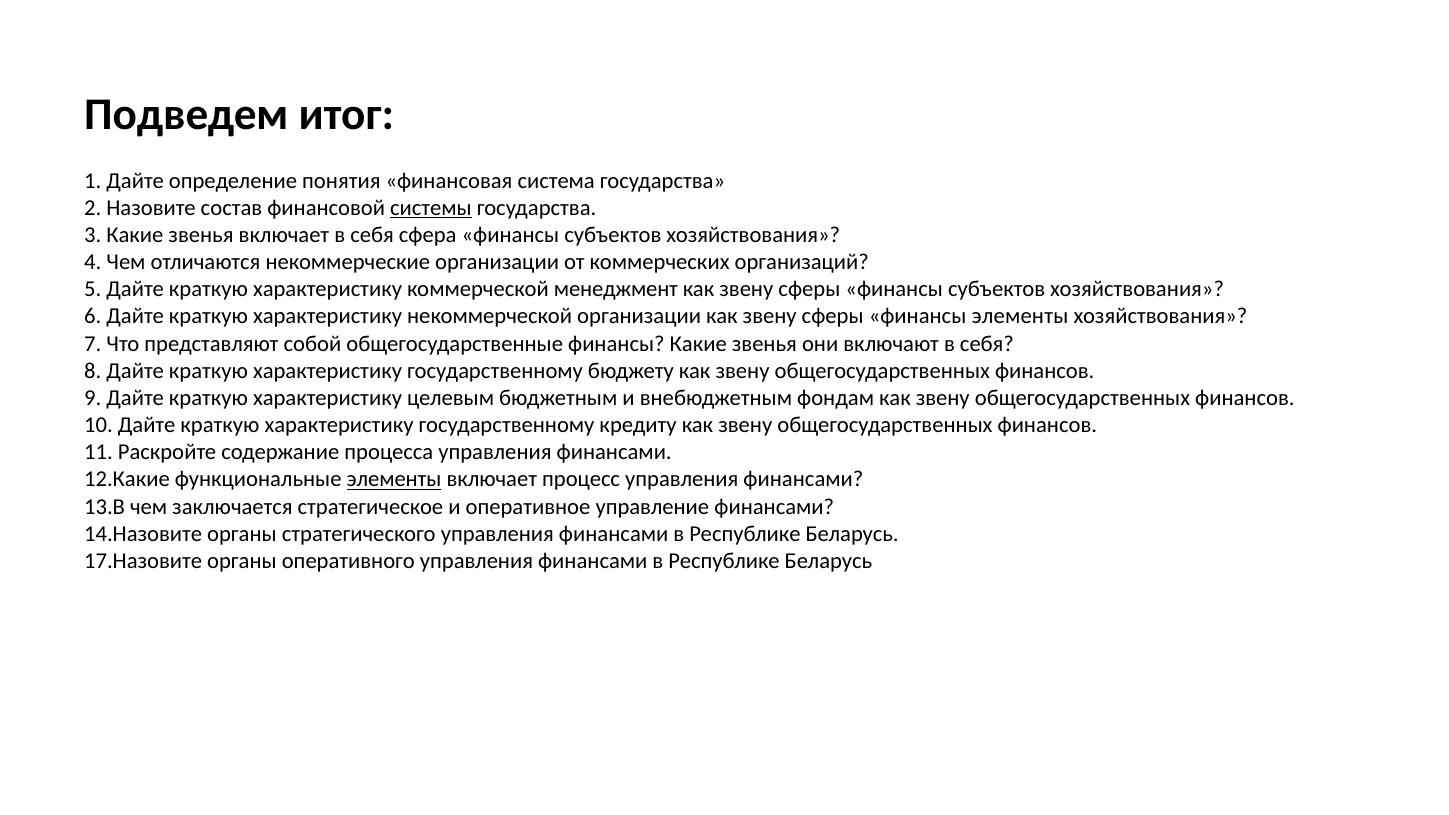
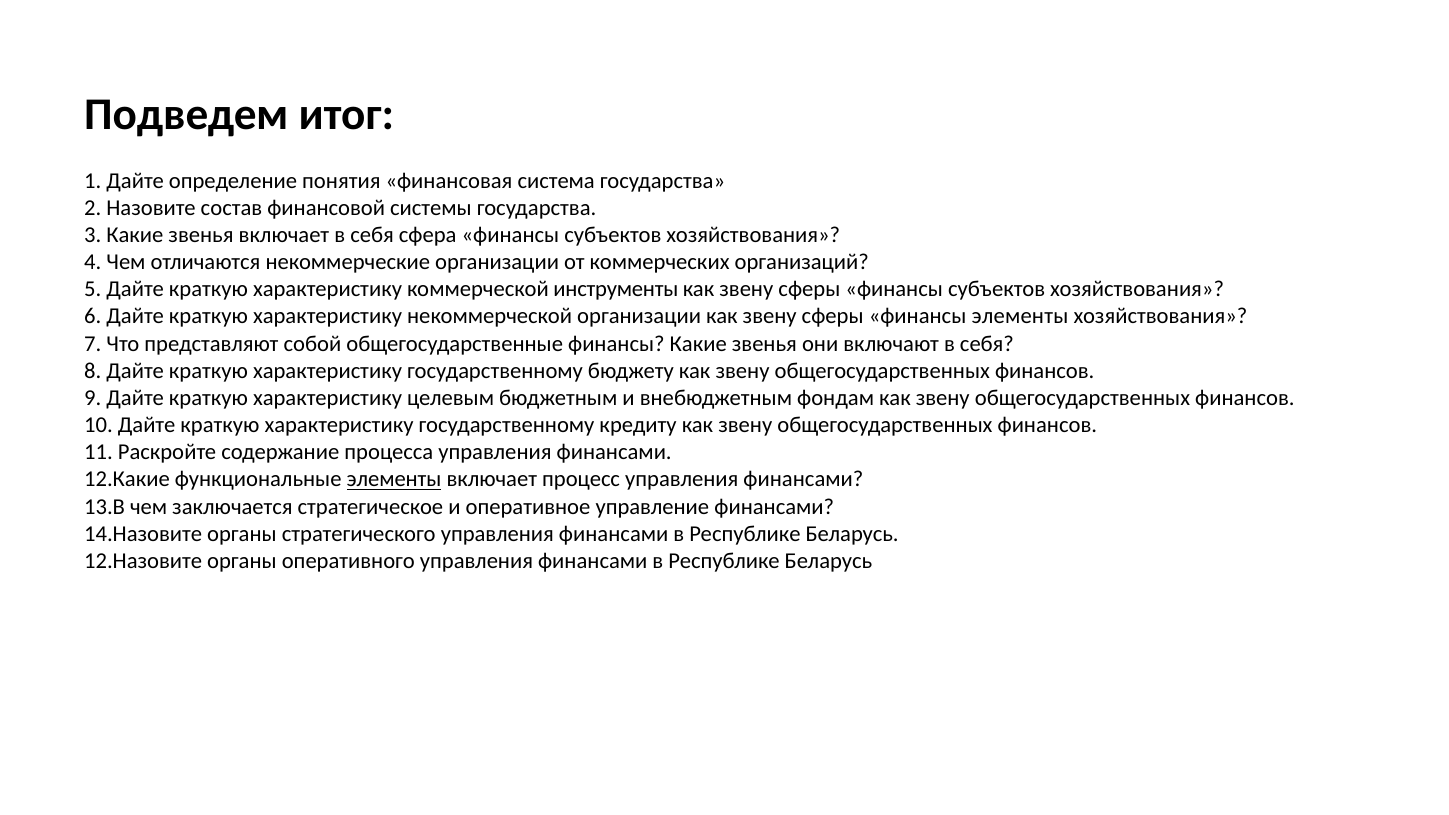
системы underline: present -> none
менеджмент: менеджмент -> инструменты
17.Назовите: 17.Назовите -> 12.Назовите
